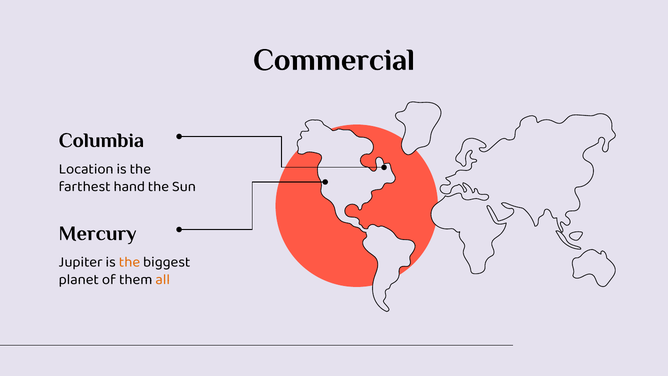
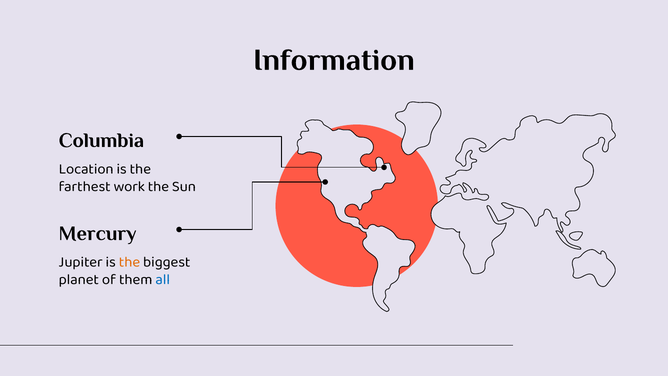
Commercial: Commercial -> Information
hand: hand -> work
all colour: orange -> blue
